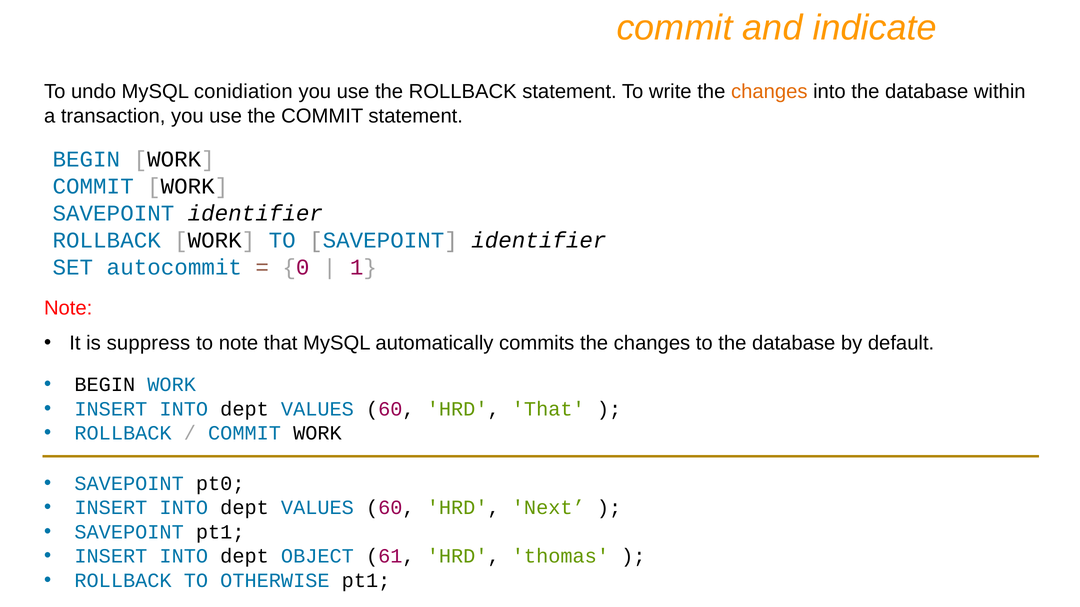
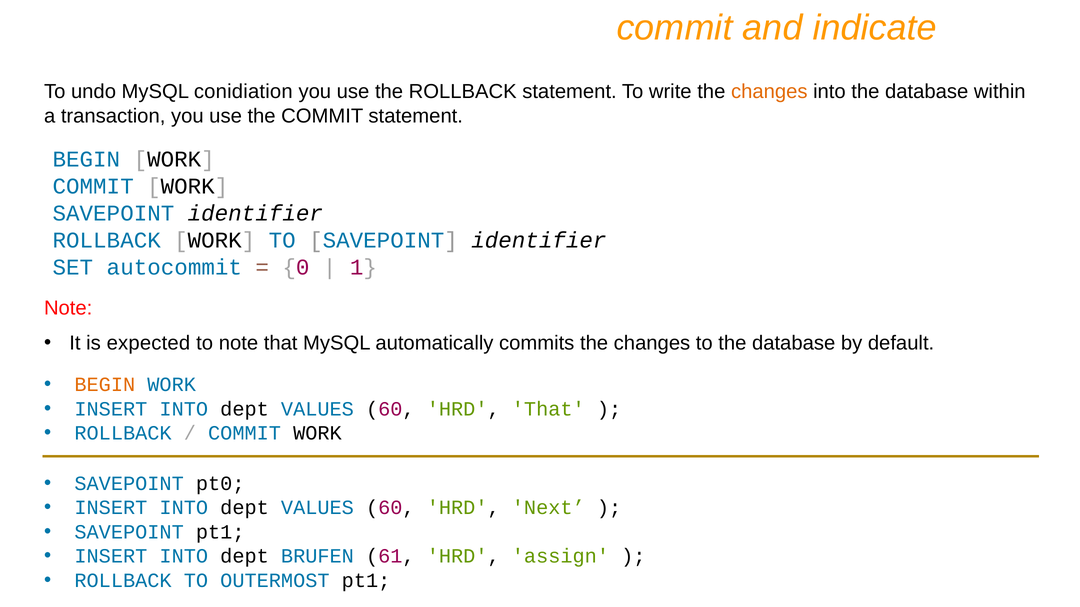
suppress: suppress -> expected
BEGIN at (105, 385) colour: black -> orange
OBJECT: OBJECT -> BRUFEN
thomas: thomas -> assign
OTHERWISE: OTHERWISE -> OUTERMOST
